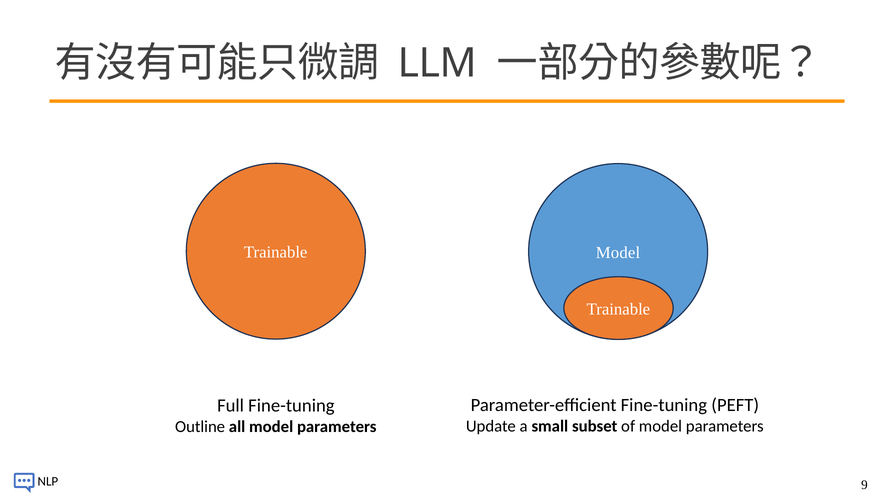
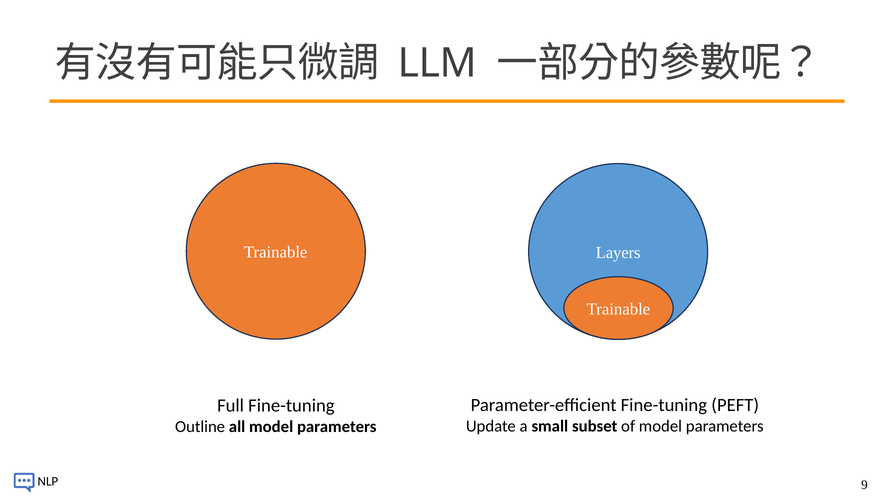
Trainable Model: Model -> Layers
